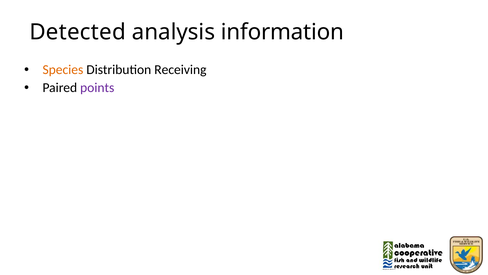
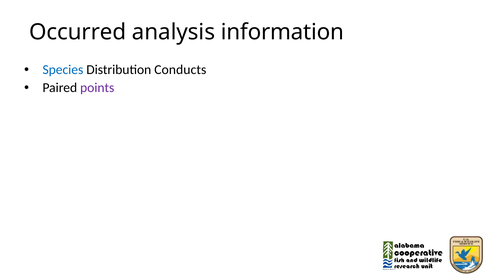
Detected: Detected -> Occurred
Species colour: orange -> blue
Receiving: Receiving -> Conducts
